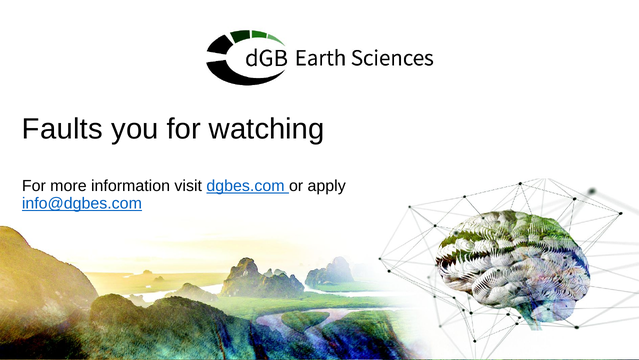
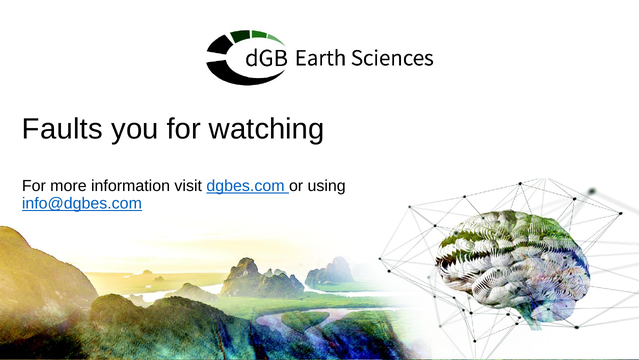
apply: apply -> using
